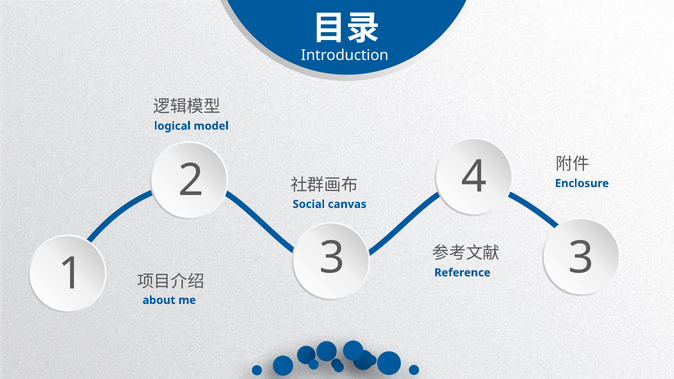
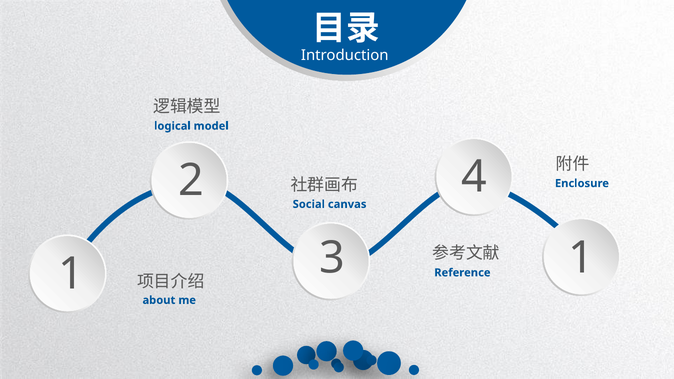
3 3: 3 -> 1
